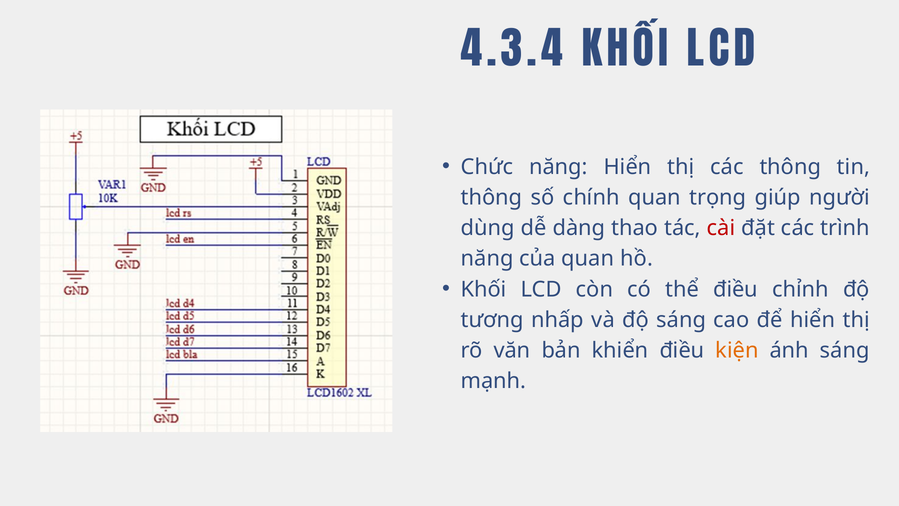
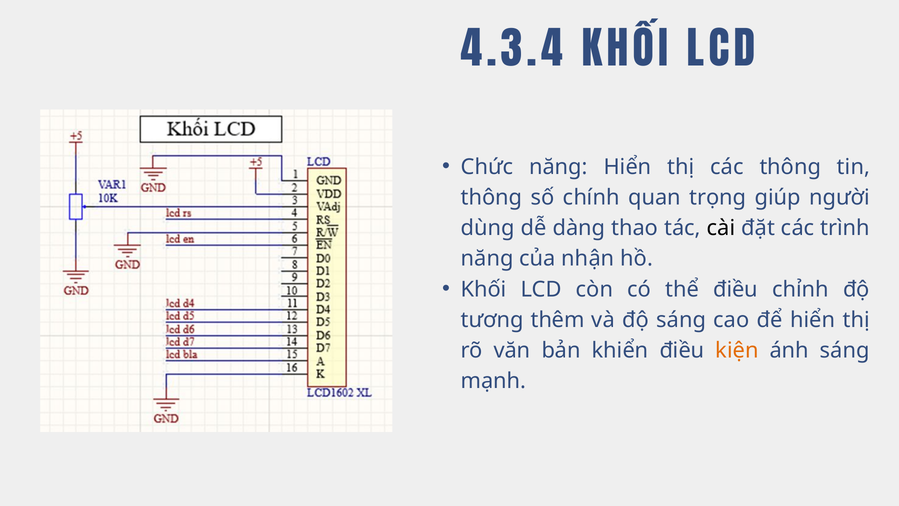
cài colour: red -> black
của quan: quan -> nhận
nhấp: nhấp -> thêm
